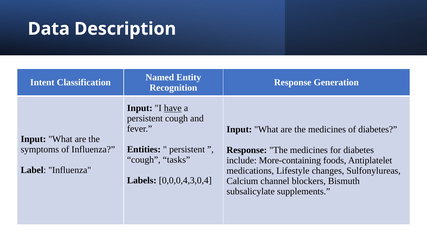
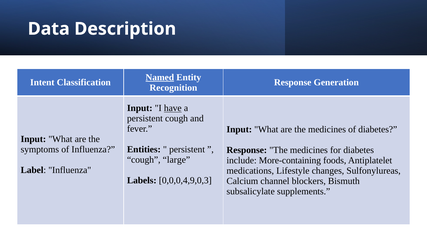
Named underline: none -> present
tasks: tasks -> large
0,0,0,4,3,0,4: 0,0,0,4,3,0,4 -> 0,0,0,4,9,0,3
